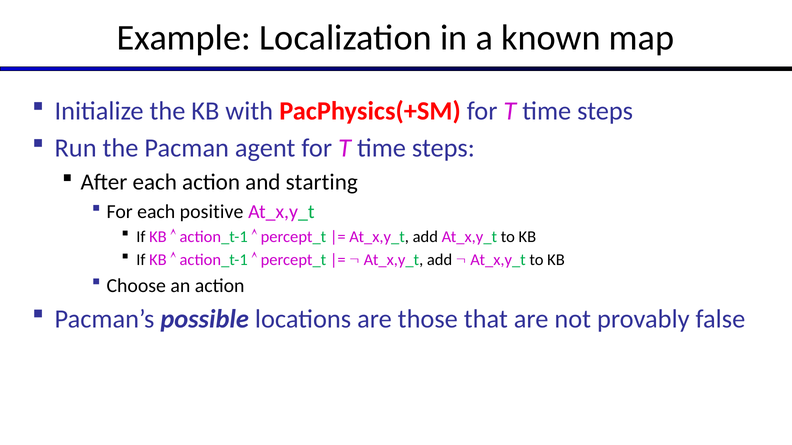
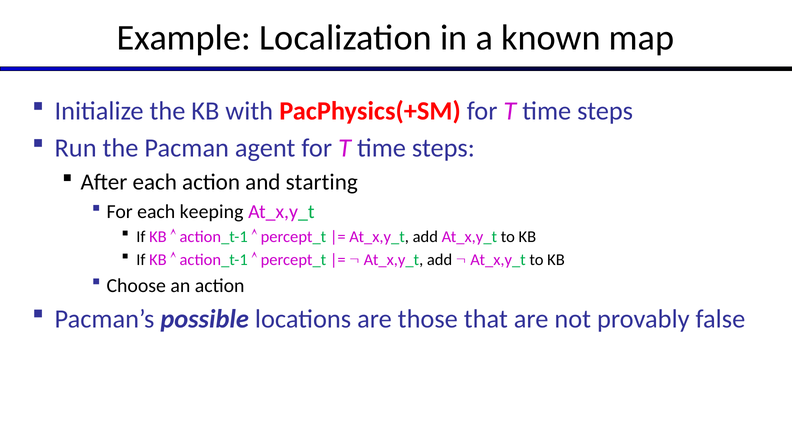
positive: positive -> keeping
